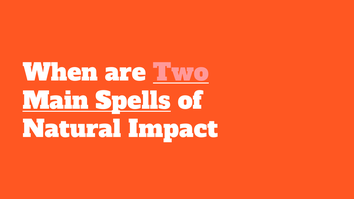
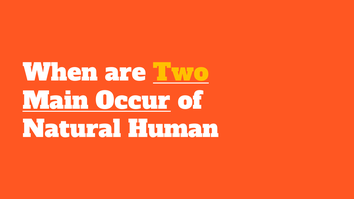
Two colour: pink -> yellow
Spells: Spells -> Occur
Impact: Impact -> Human
